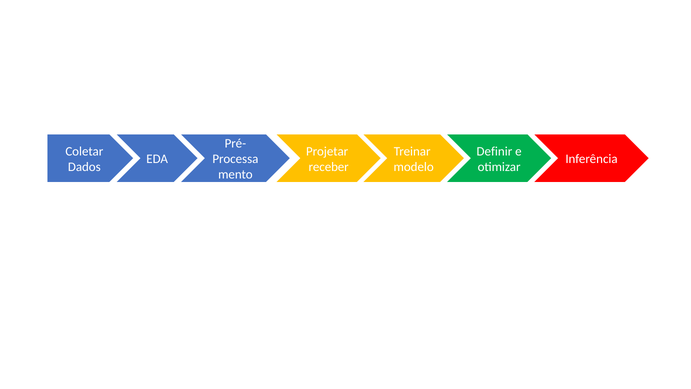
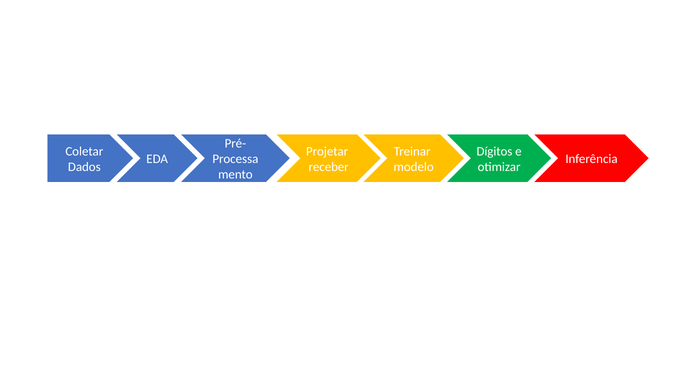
Definir: Definir -> Dígitos
